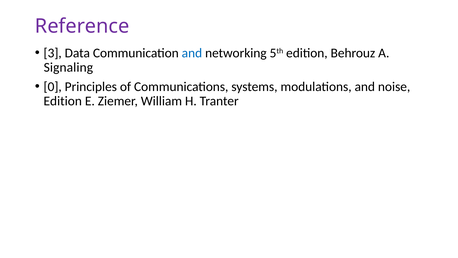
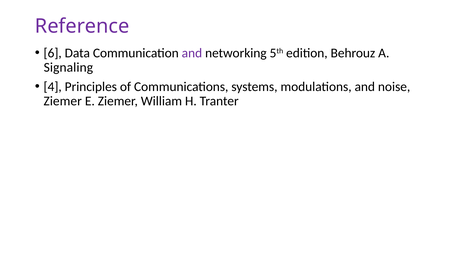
3: 3 -> 6
and at (192, 53) colour: blue -> purple
0: 0 -> 4
Edition at (63, 101): Edition -> Ziemer
